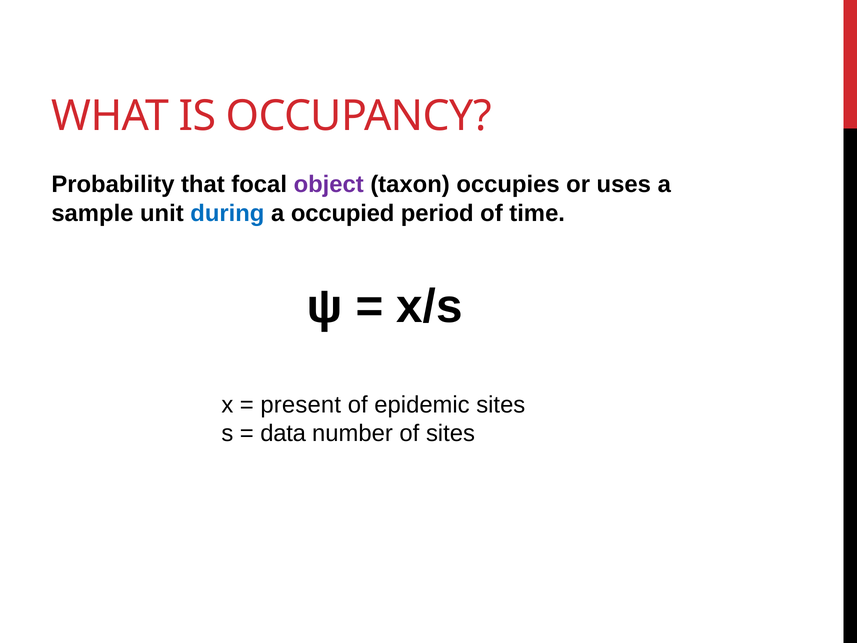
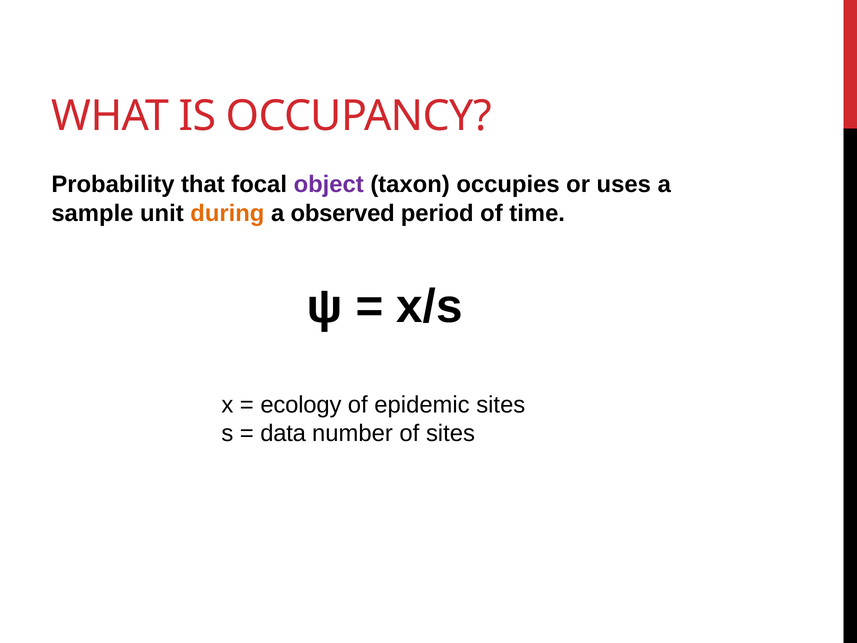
during colour: blue -> orange
occupied: occupied -> observed
present: present -> ecology
